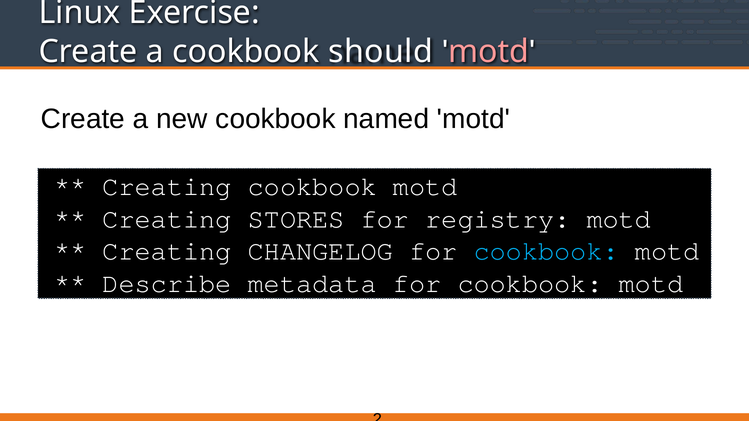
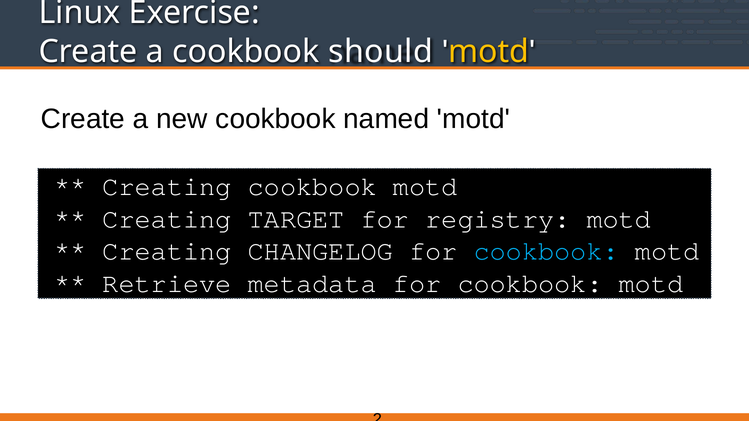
motd at (489, 51) colour: pink -> yellow
STORES: STORES -> TARGET
Describe: Describe -> Retrieve
